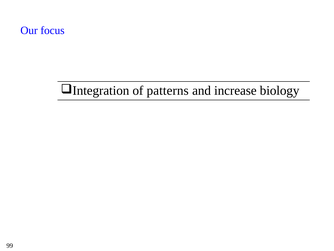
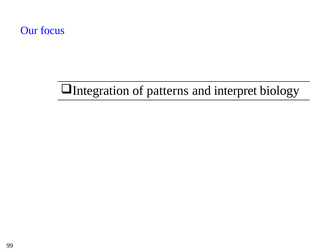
increase: increase -> interpret
